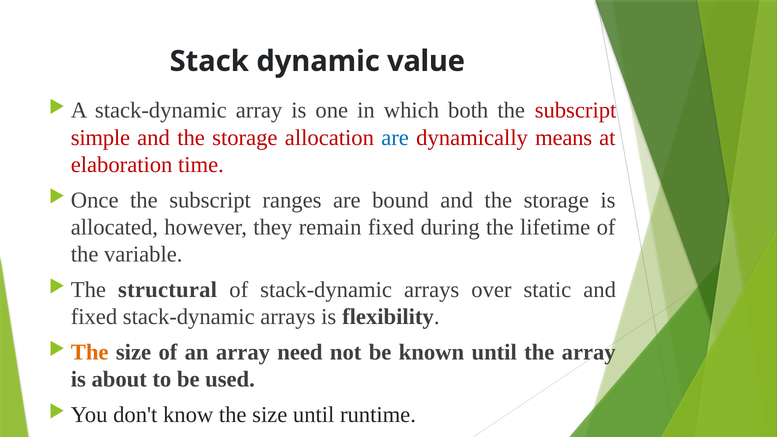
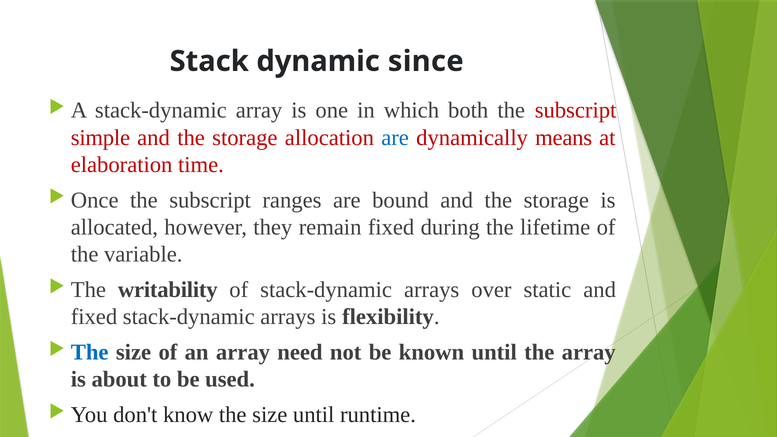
value: value -> since
structural: structural -> writability
The at (90, 352) colour: orange -> blue
